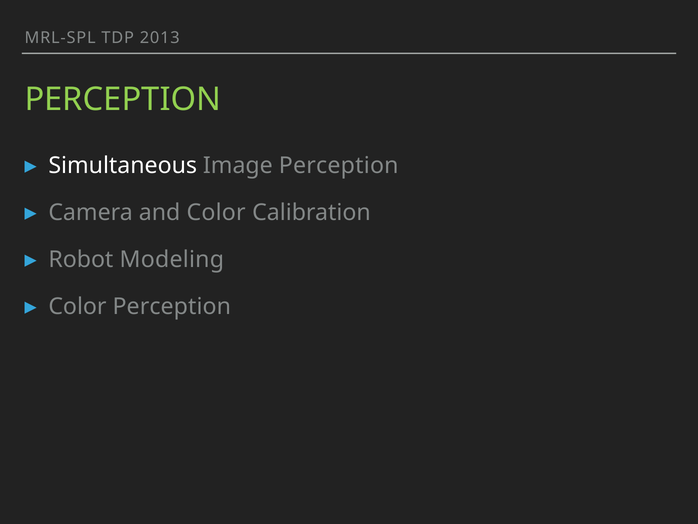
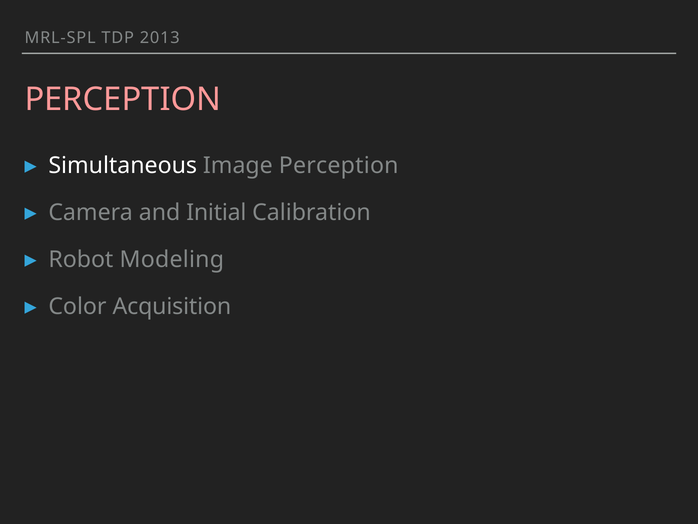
PERCEPTION at (123, 100) colour: light green -> pink
and Color: Color -> Initial
Color Perception: Perception -> Acquisition
